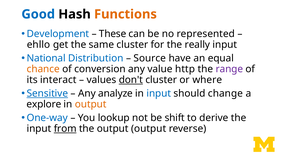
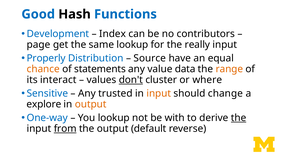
Functions colour: orange -> blue
These: These -> Index
represented: represented -> contributors
ehllo: ehllo -> page
same cluster: cluster -> lookup
National: National -> Properly
conversion: conversion -> statements
http: http -> data
range colour: purple -> orange
Sensitive underline: present -> none
analyze: analyze -> trusted
input at (159, 93) colour: blue -> orange
shift: shift -> with
the at (239, 118) underline: none -> present
output output: output -> default
